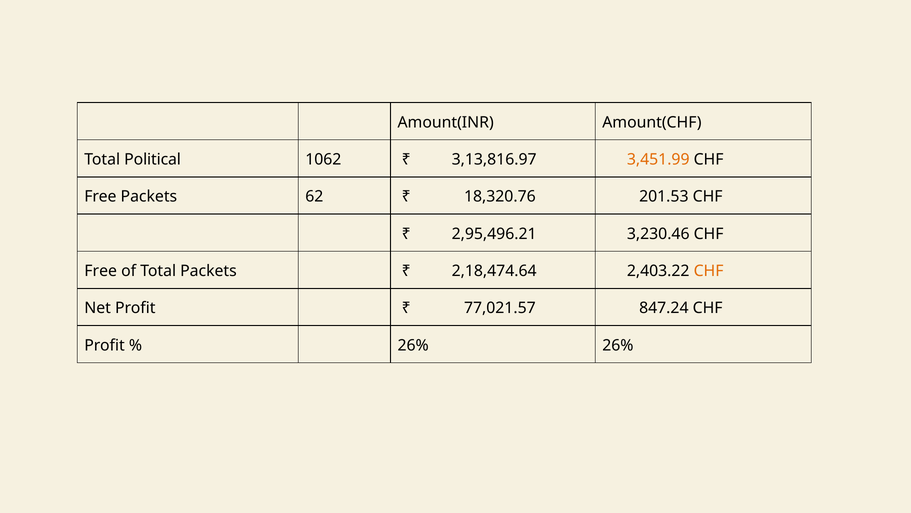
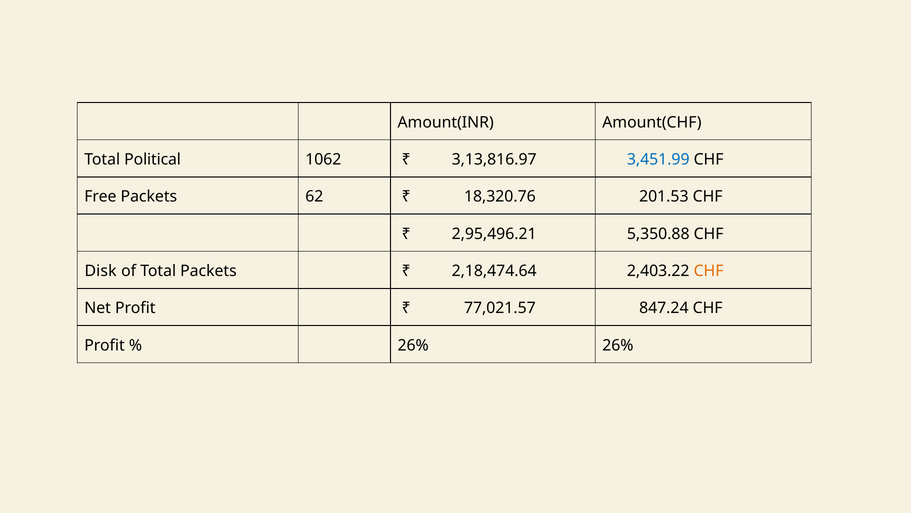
3,451.99 colour: orange -> blue
3,230.46: 3,230.46 -> 5,350.88
Free at (101, 271): Free -> Disk
